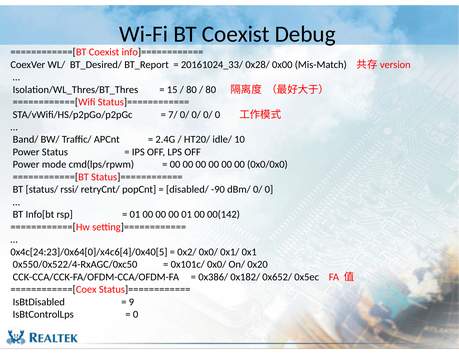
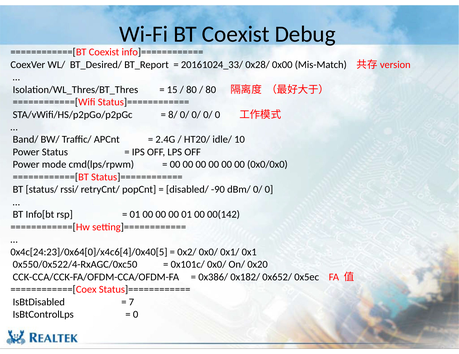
7/: 7/ -> 8/
9: 9 -> 7
